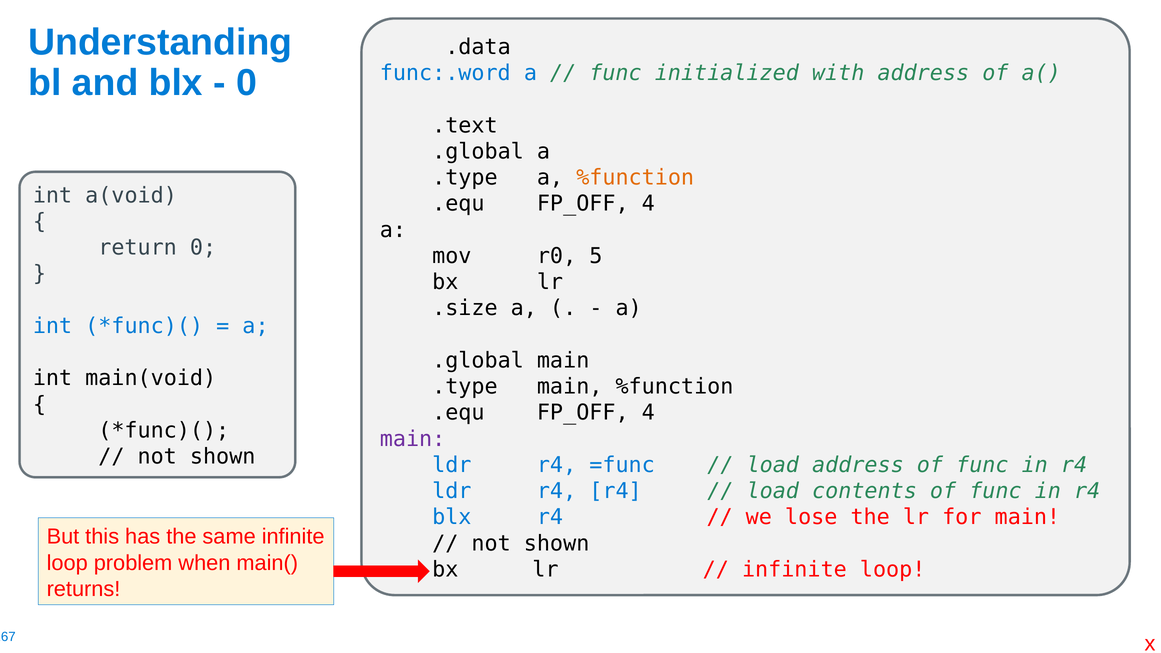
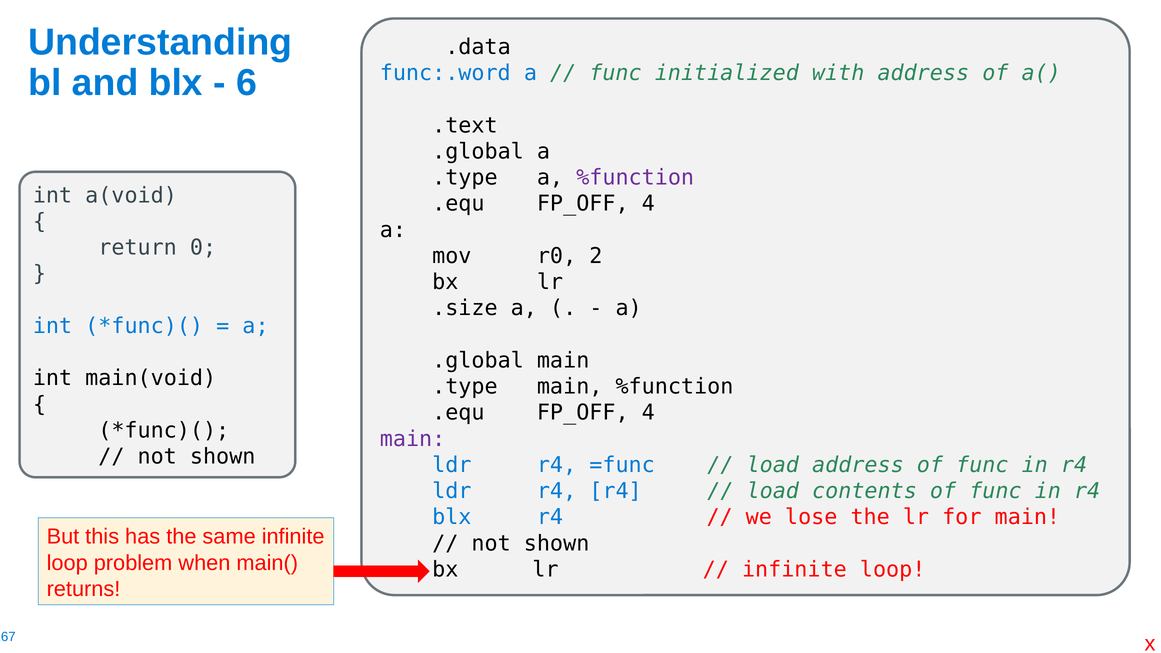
0 at (246, 83): 0 -> 6
%function at (635, 178) colour: orange -> purple
5: 5 -> 2
